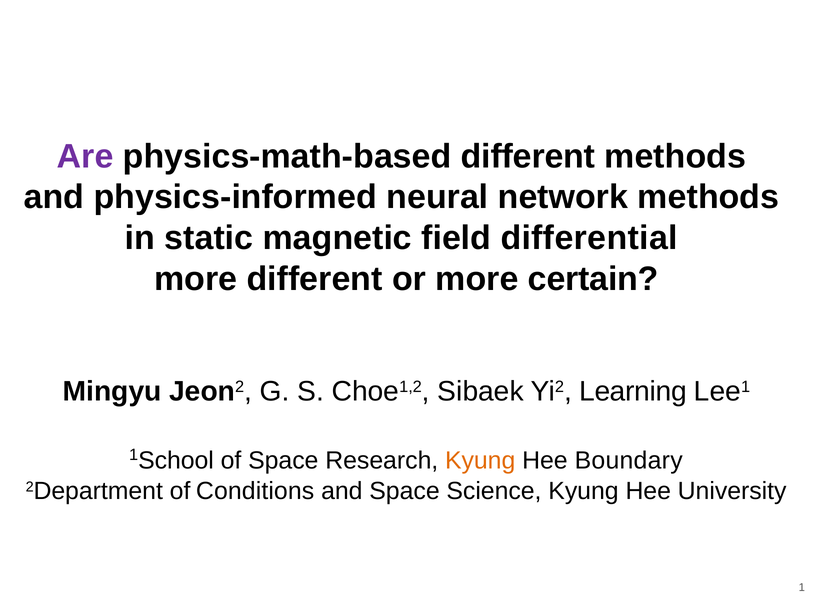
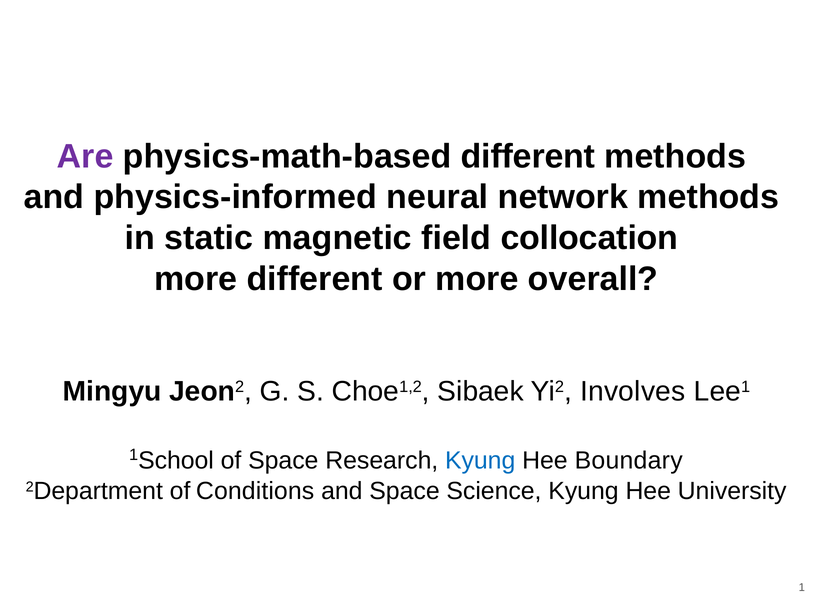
differential: differential -> collocation
certain: certain -> overall
Learning: Learning -> Involves
Kyung at (480, 460) colour: orange -> blue
